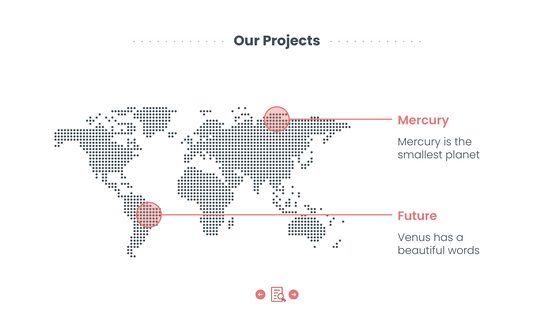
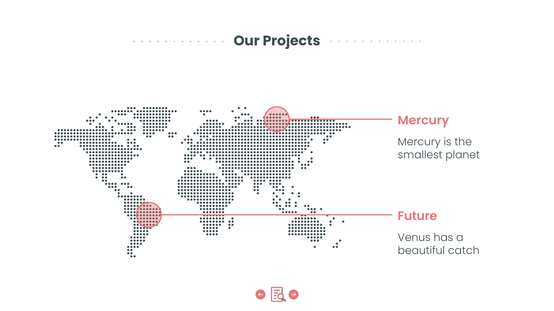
words: words -> catch
